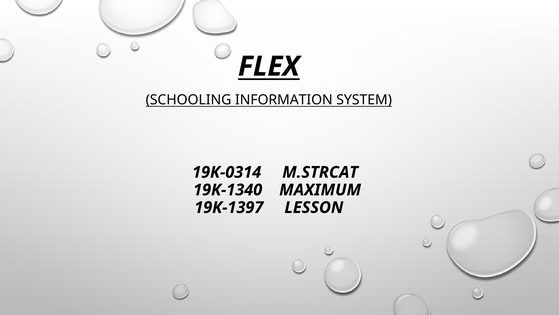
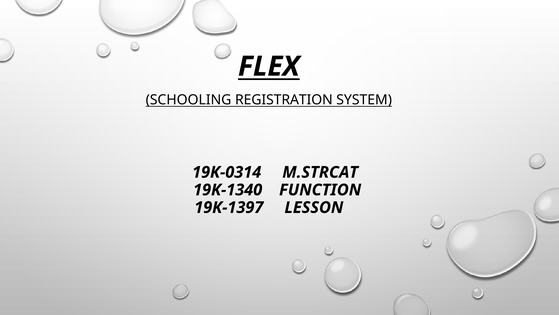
INFORMATION: INFORMATION -> REGISTRATION
MAXIMUM: MAXIMUM -> FUNCTION
